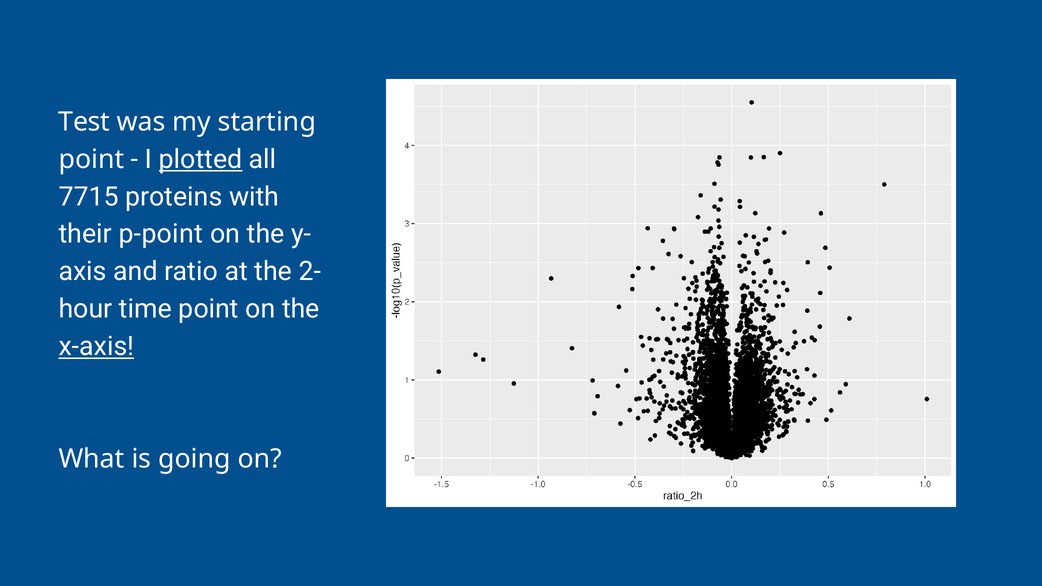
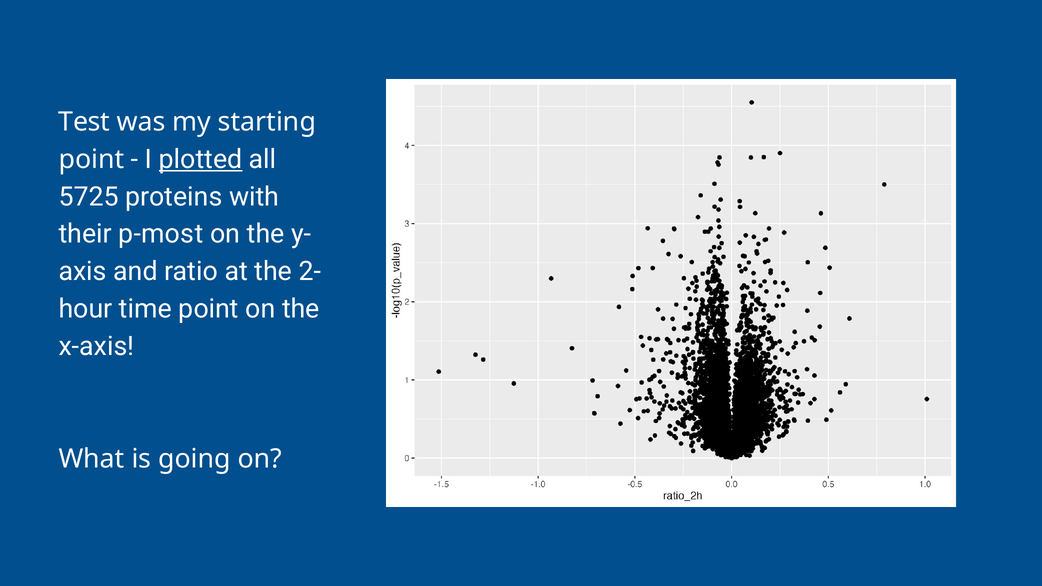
7715: 7715 -> 5725
p-point: p-point -> p-most
x-axis underline: present -> none
